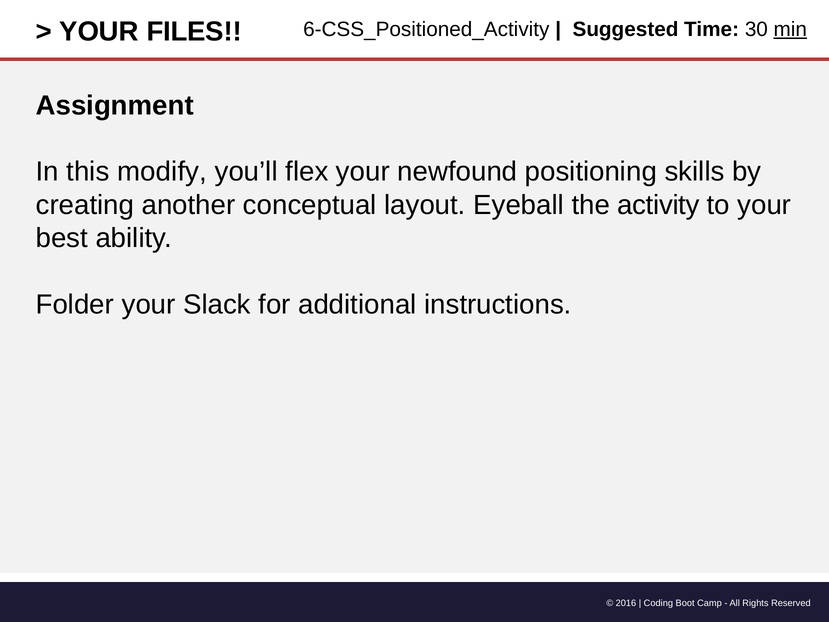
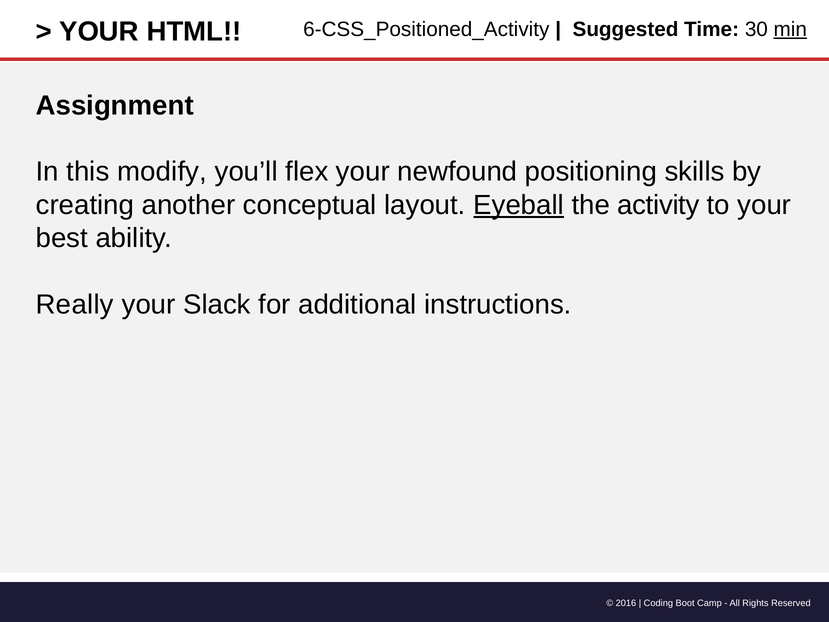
FILES: FILES -> HTML
Eyeball underline: none -> present
Folder: Folder -> Really
